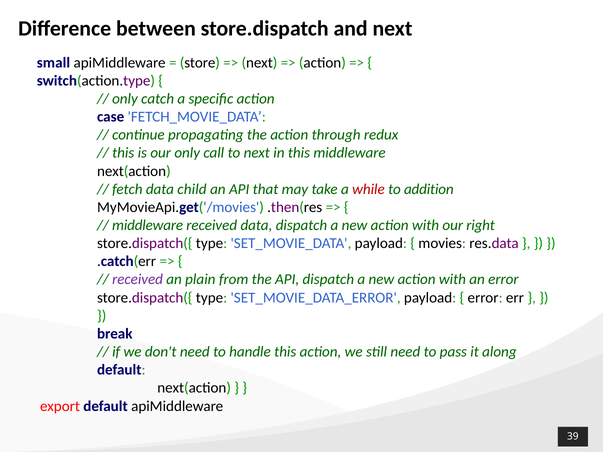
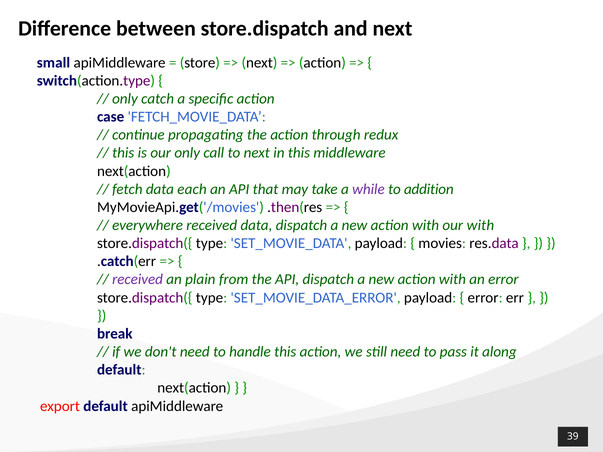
child: child -> each
while colour: red -> purple
middleware at (148, 225): middleware -> everywhere
our right: right -> with
